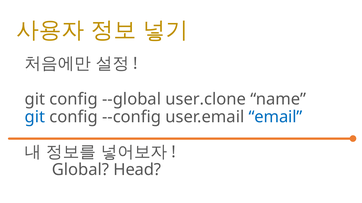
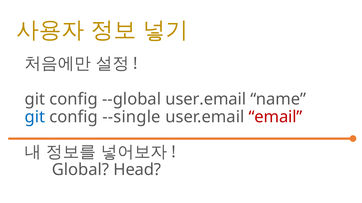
--global user.clone: user.clone -> user.email
--config: --config -> --single
email colour: blue -> red
